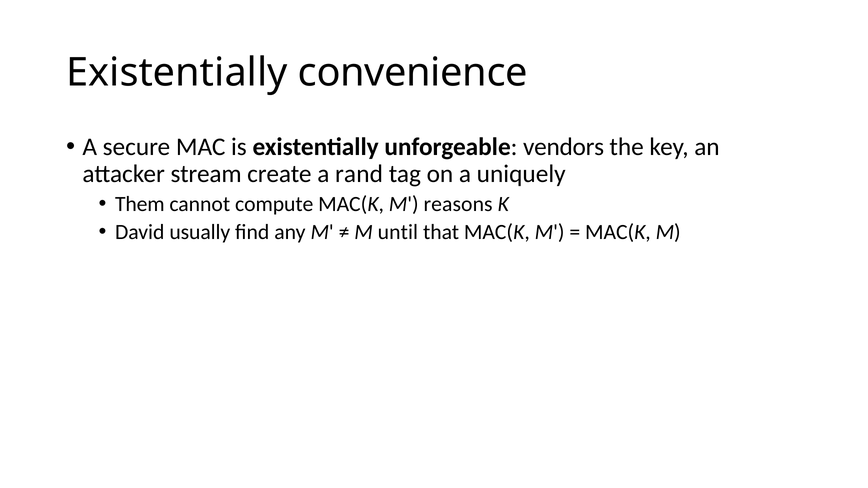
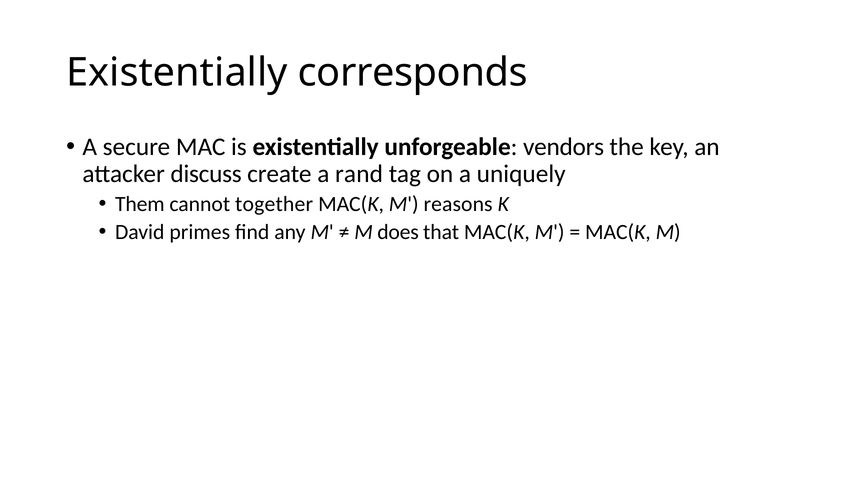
convenience: convenience -> corresponds
stream: stream -> discuss
compute: compute -> together
usually: usually -> primes
until: until -> does
